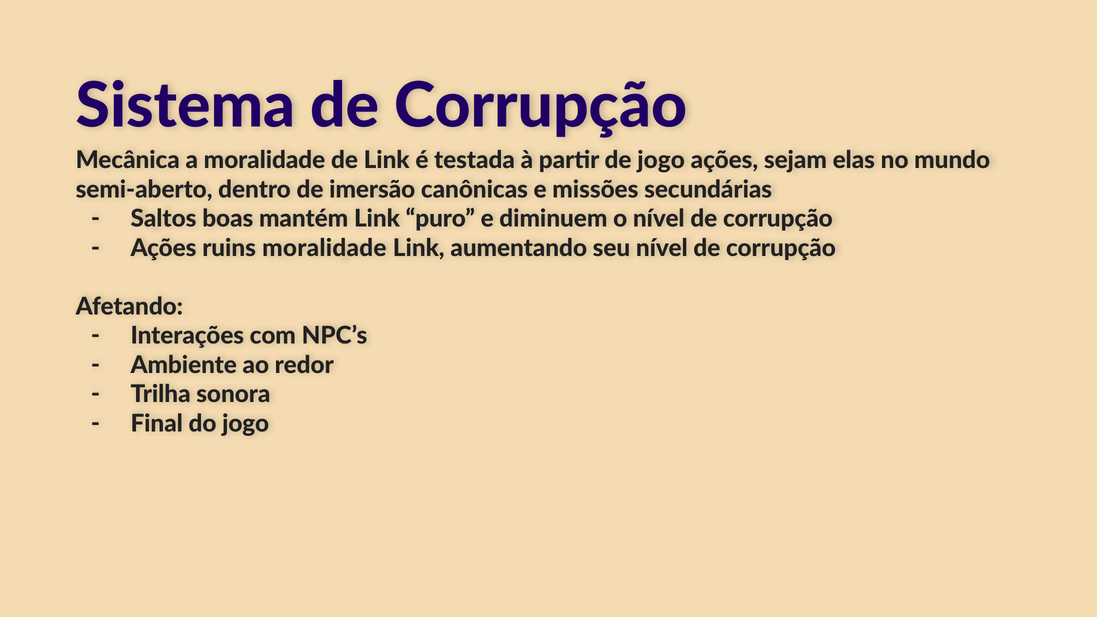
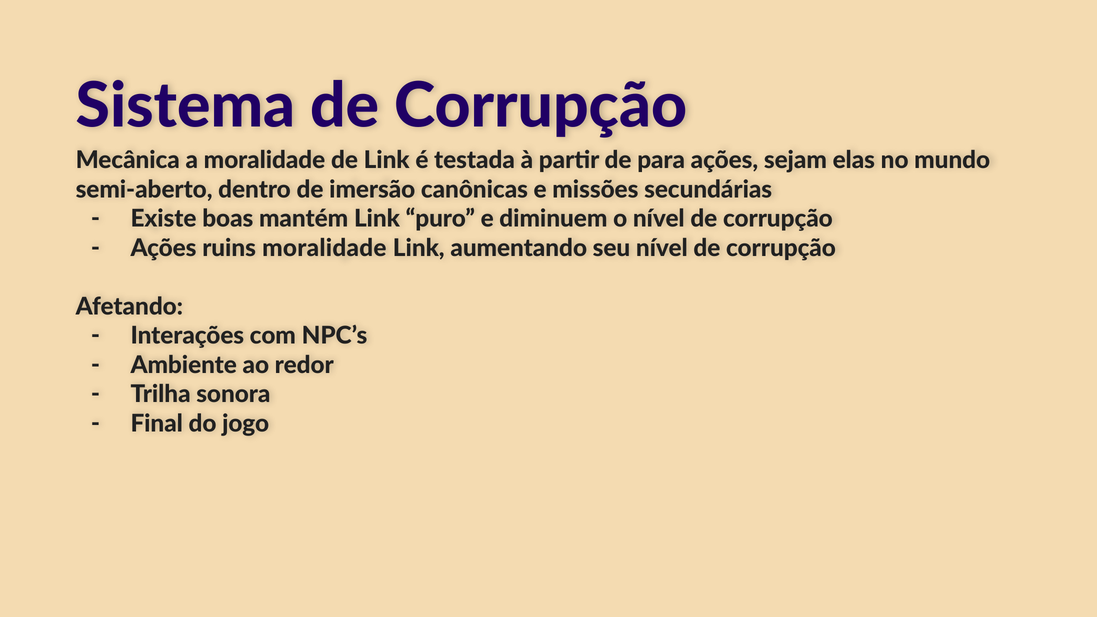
de jogo: jogo -> para
Saltos: Saltos -> Existe
